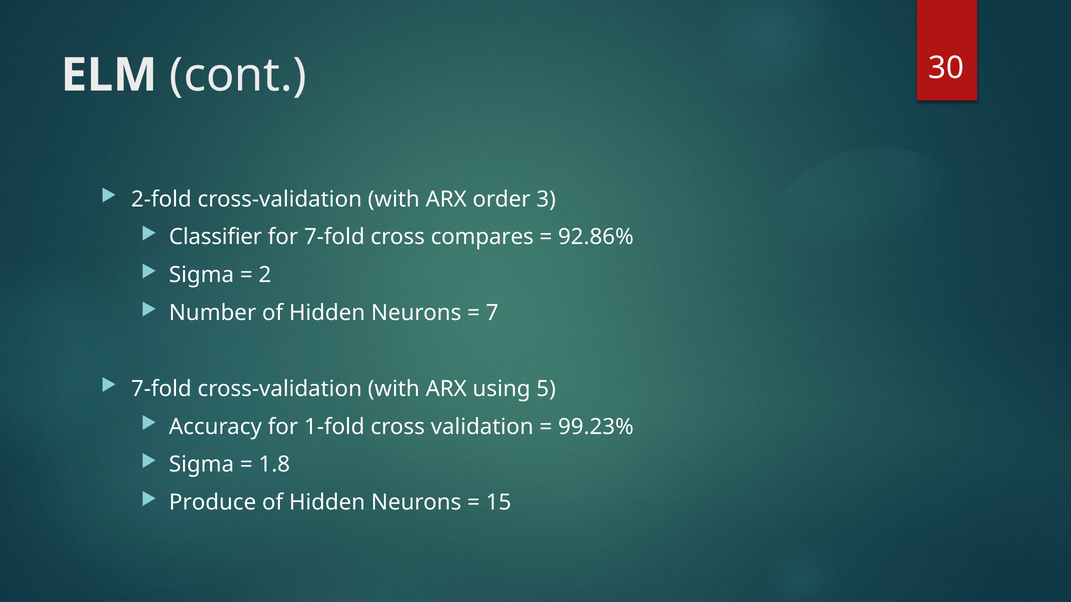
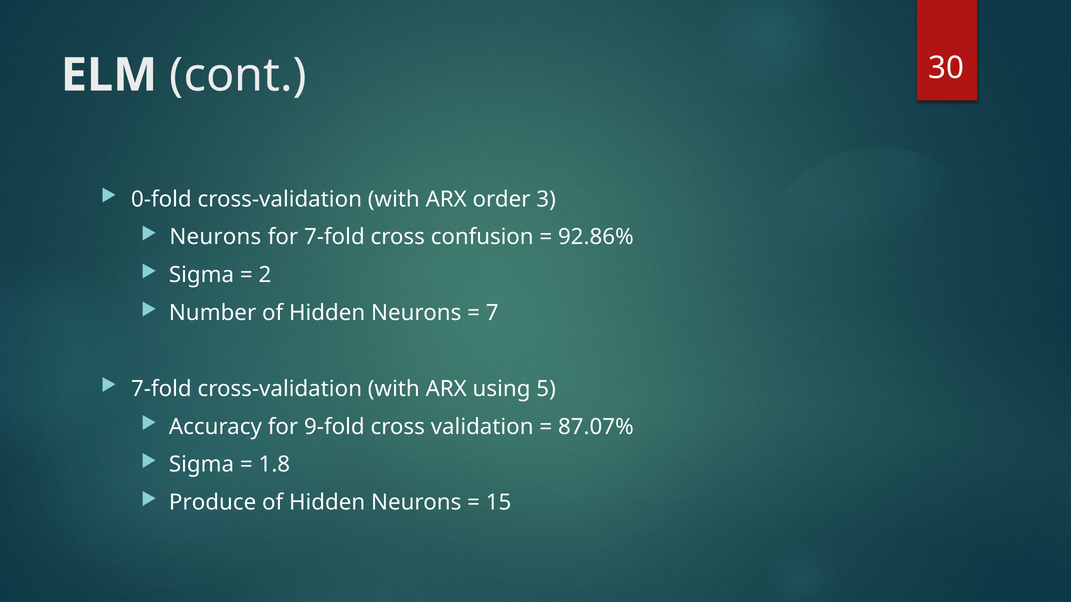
2-fold: 2-fold -> 0-fold
Classifier at (216, 237): Classifier -> Neurons
compares: compares -> confusion
1-fold: 1-fold -> 9-fold
99.23%: 99.23% -> 87.07%
